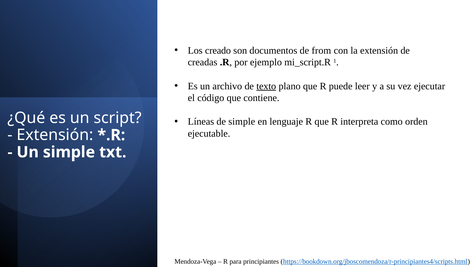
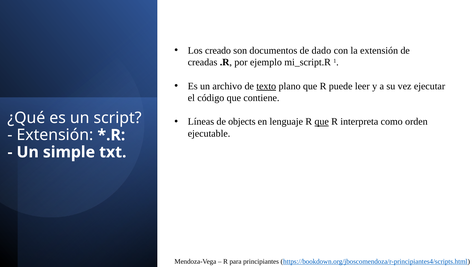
from: from -> dado
de simple: simple -> objects
que at (322, 122) underline: none -> present
